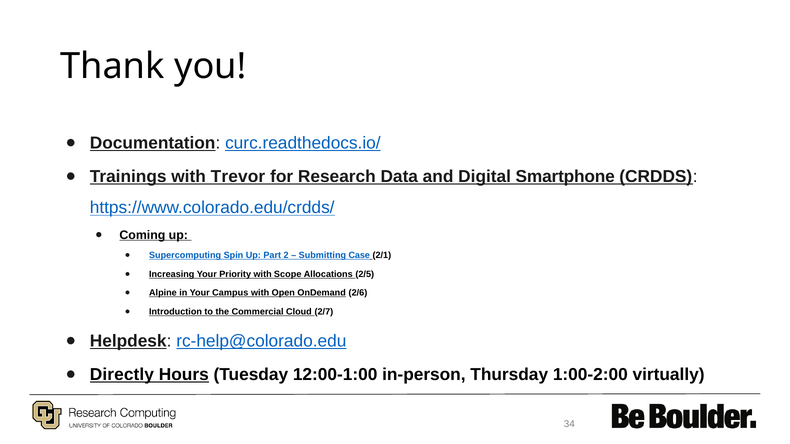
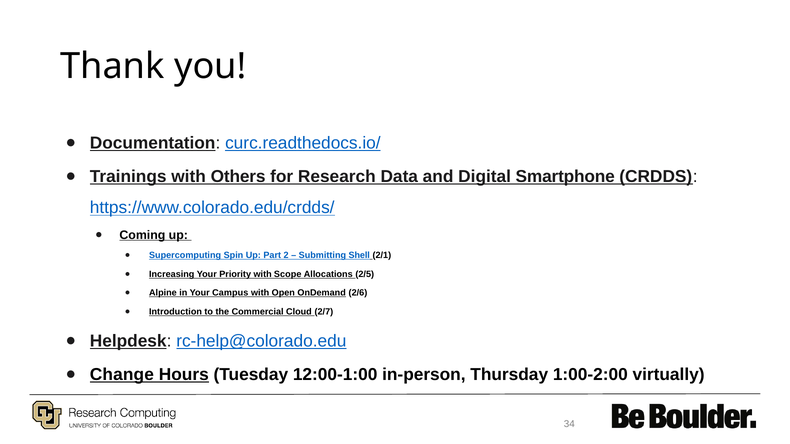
Trevor: Trevor -> Others
Case: Case -> Shell
Directly: Directly -> Change
